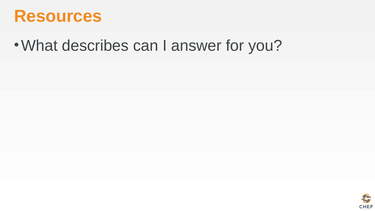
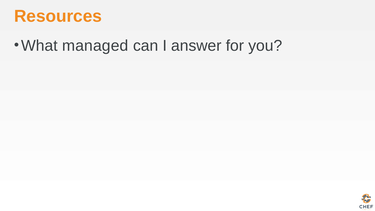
describes: describes -> managed
